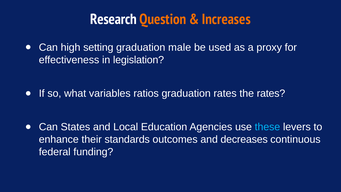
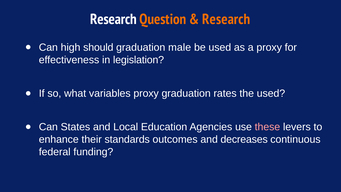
Increases at (226, 19): Increases -> Research
setting: setting -> should
variables ratios: ratios -> proxy
the rates: rates -> used
these colour: light blue -> pink
